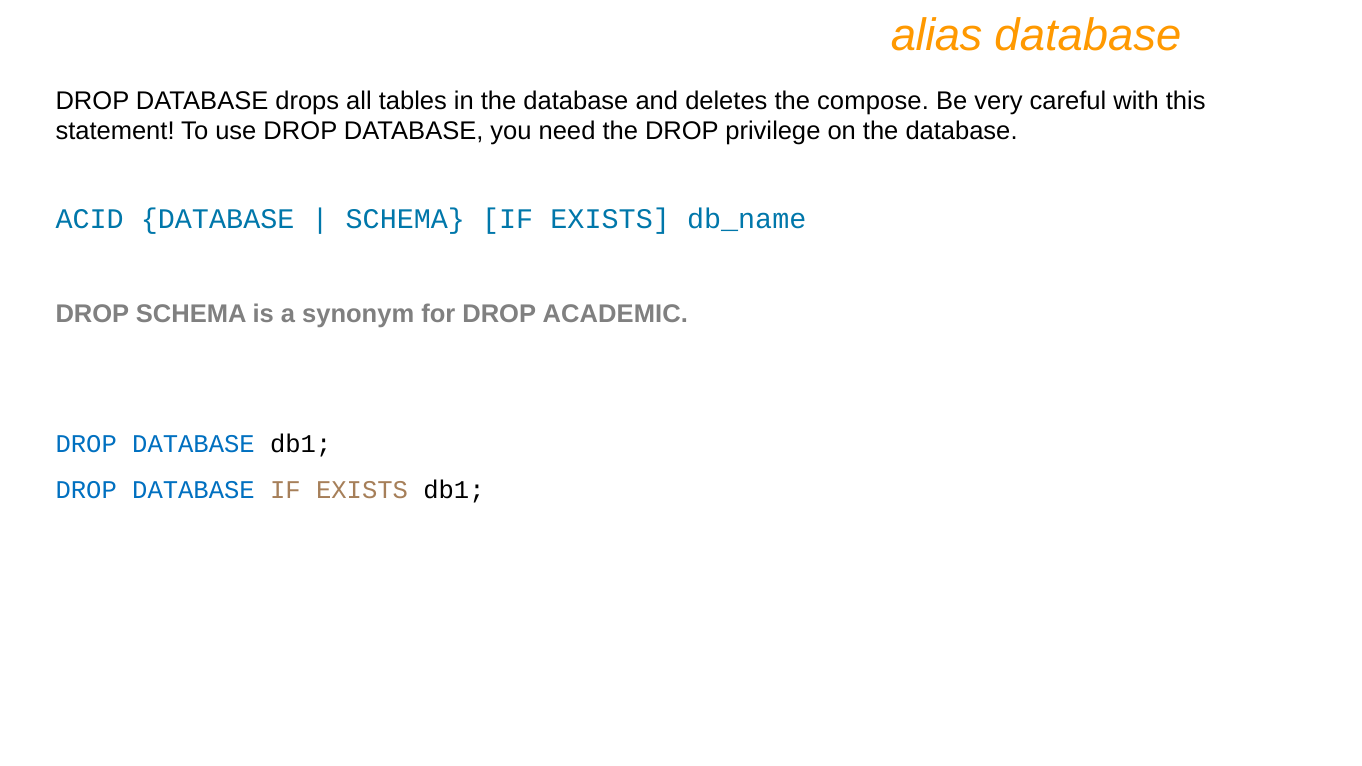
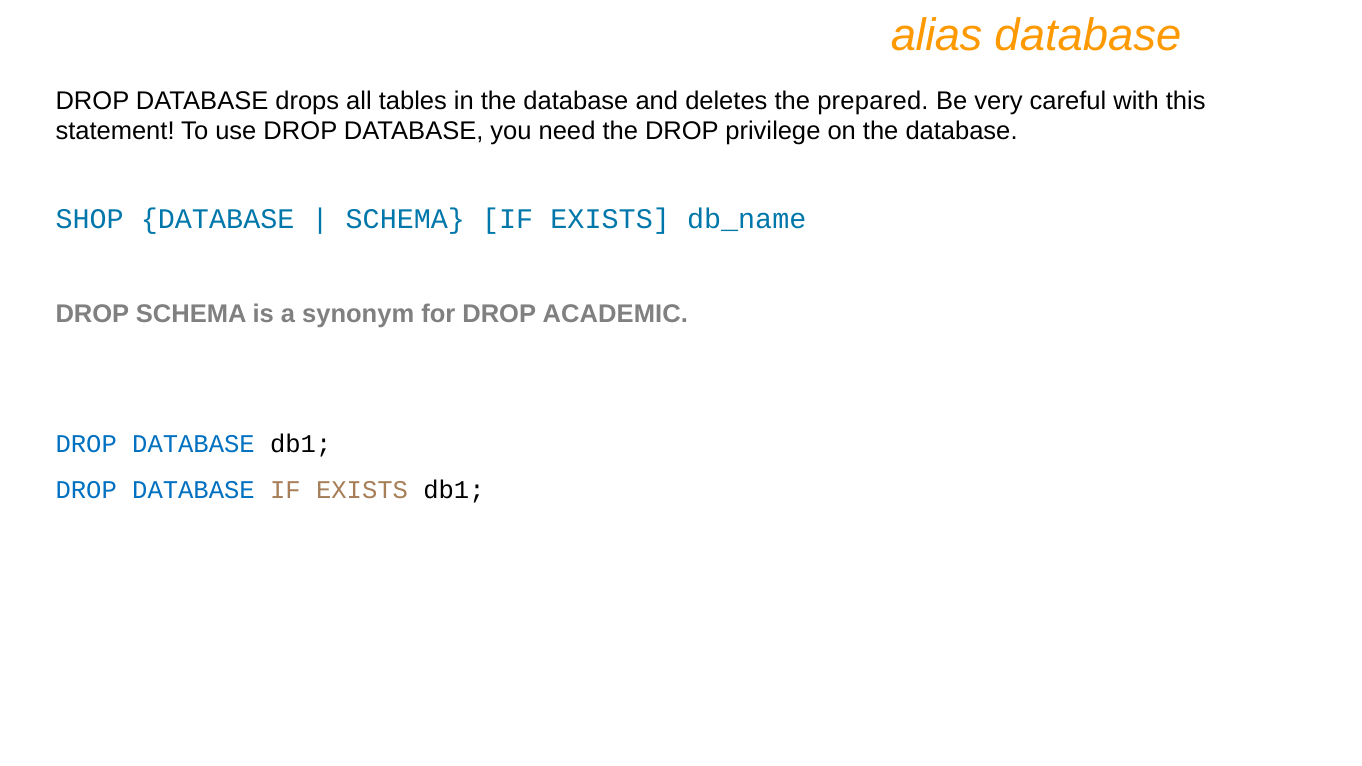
compose: compose -> prepared
ACID: ACID -> SHOP
